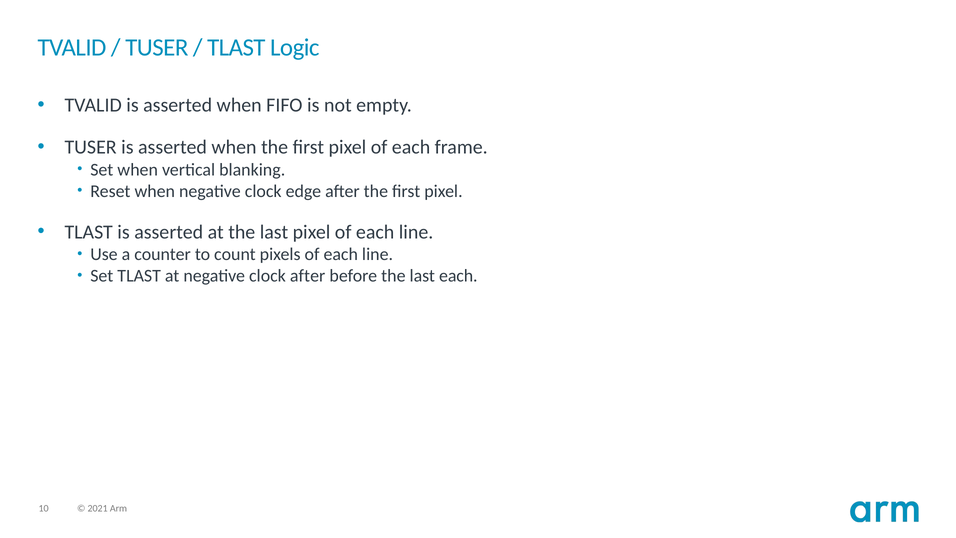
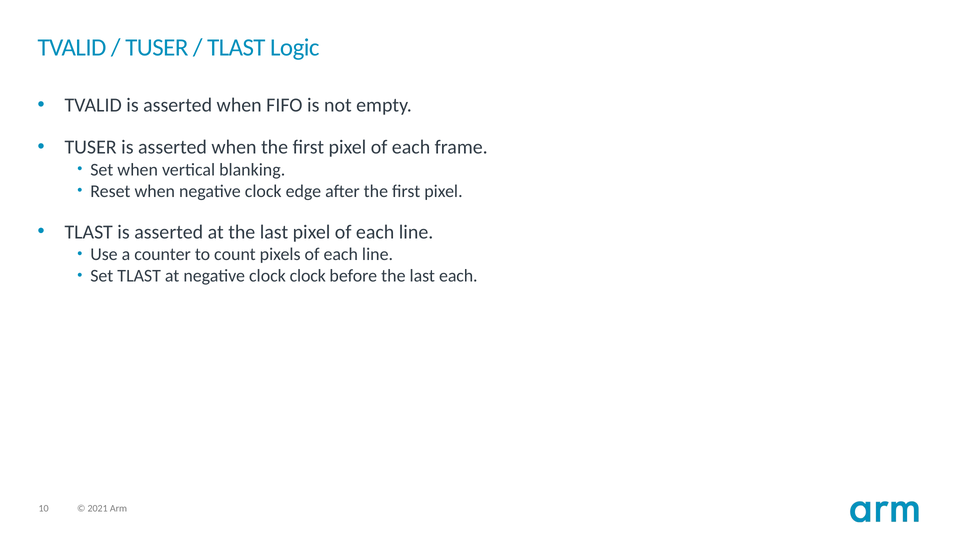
clock after: after -> clock
